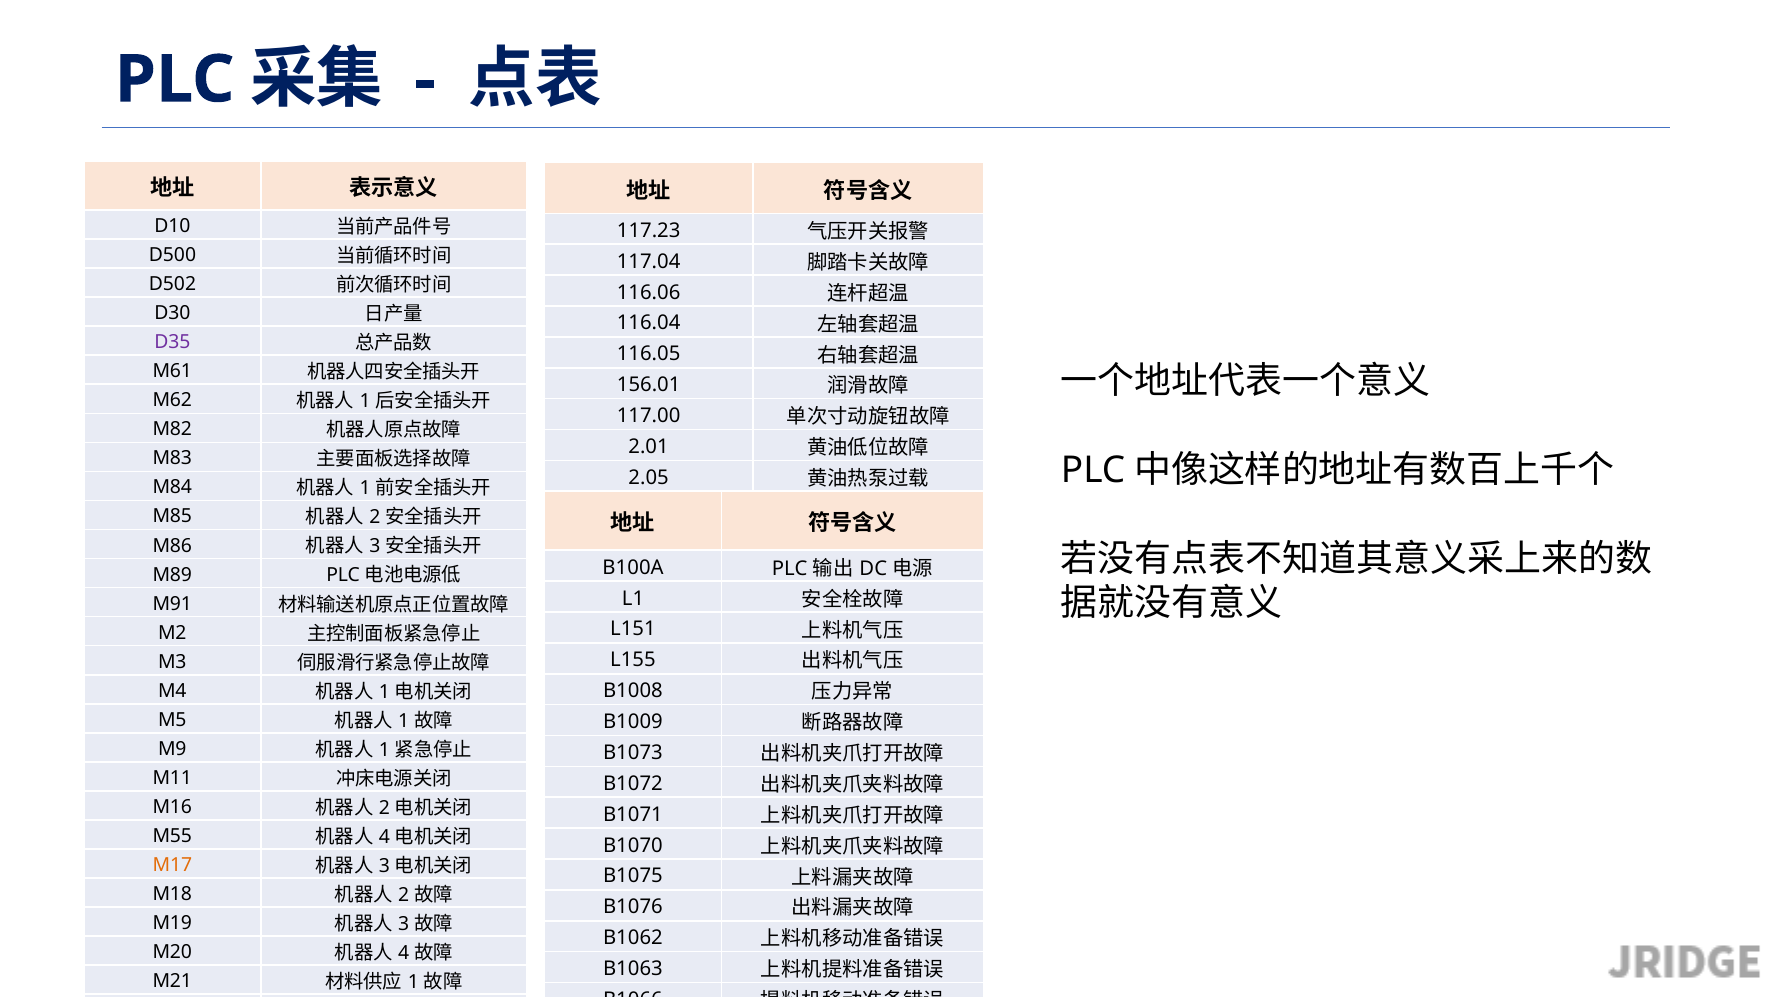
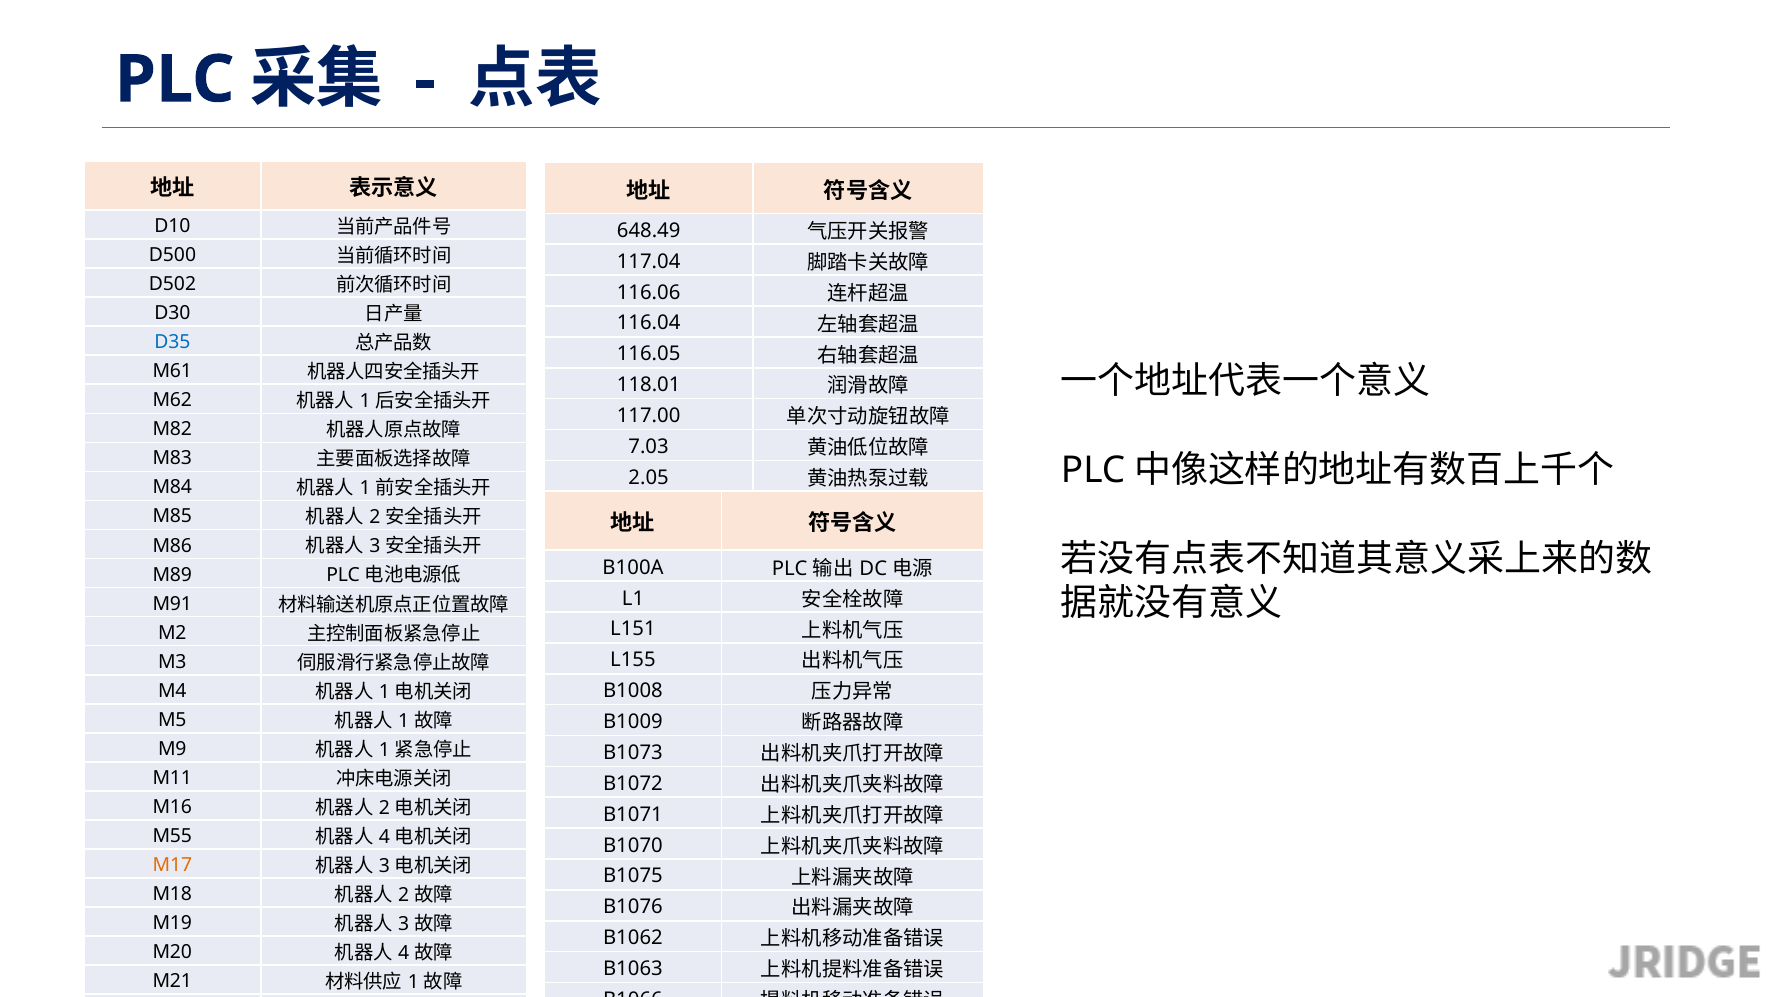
117.23: 117.23 -> 648.49
D35 colour: purple -> blue
156.01: 156.01 -> 118.01
2.01: 2.01 -> 7.03
